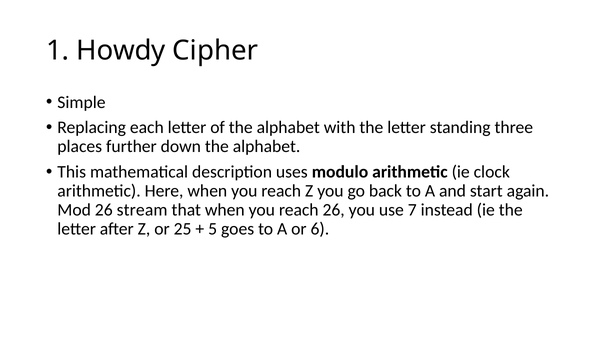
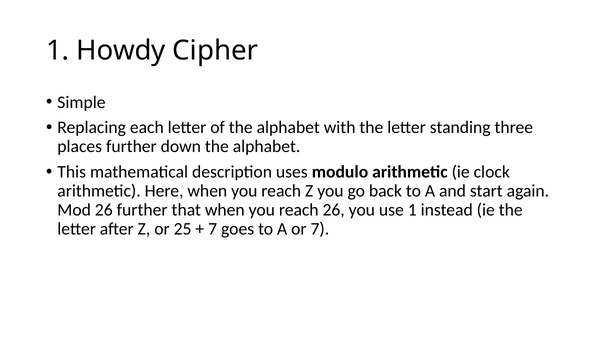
26 stream: stream -> further
use 7: 7 -> 1
5 at (213, 229): 5 -> 7
or 6: 6 -> 7
